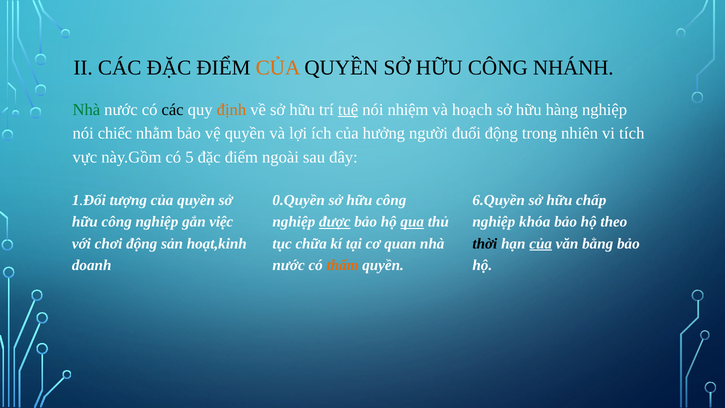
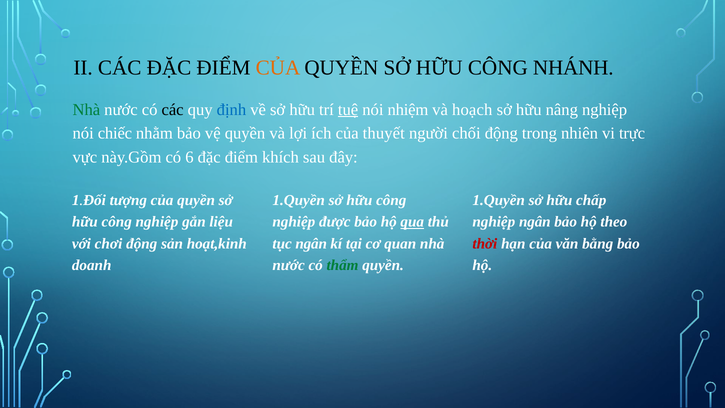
định colour: orange -> blue
hàng: hàng -> nâng
hưởng: hưởng -> thuyết
đuổi: đuổi -> chối
tích: tích -> trực
5: 5 -> 6
ngoài: ngoài -> khích
0.Quyền at (299, 200): 0.Quyền -> 1.Quyền
6.Quyền at (499, 200): 6.Quyền -> 1.Quyền
việc: việc -> liệu
được underline: present -> none
nghiệp khóa: khóa -> ngân
tục chữa: chữa -> ngân
thời colour: black -> red
của at (541, 244) underline: present -> none
thẩm colour: orange -> green
